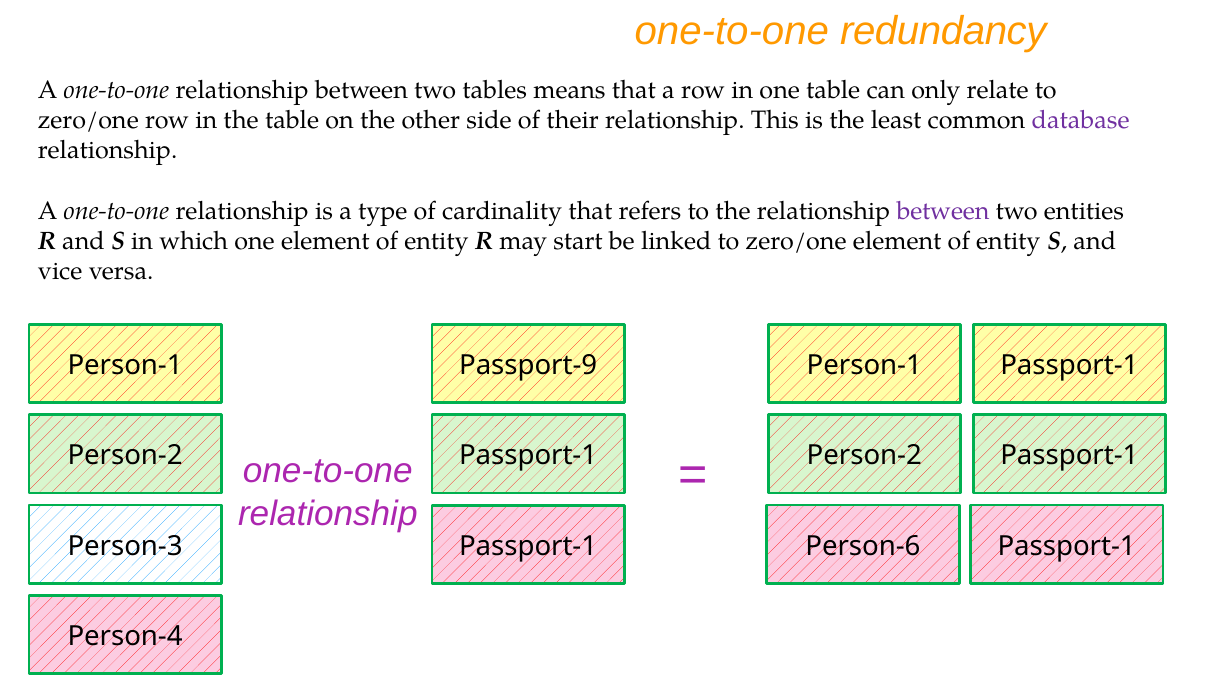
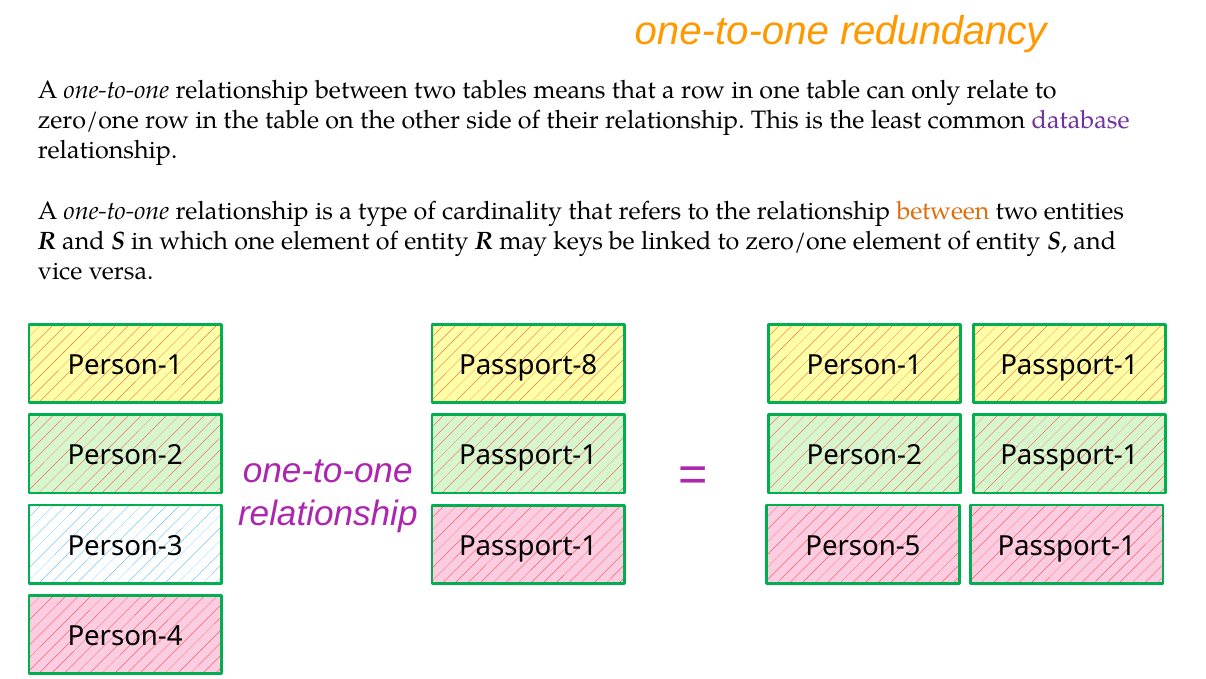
between at (943, 211) colour: purple -> orange
start: start -> keys
Passport-9: Passport-9 -> Passport-8
Person-6: Person-6 -> Person-5
